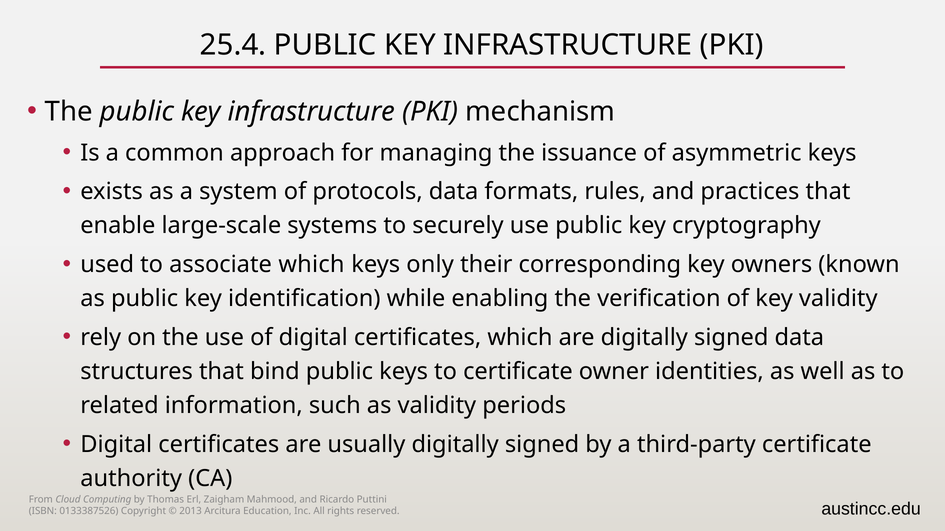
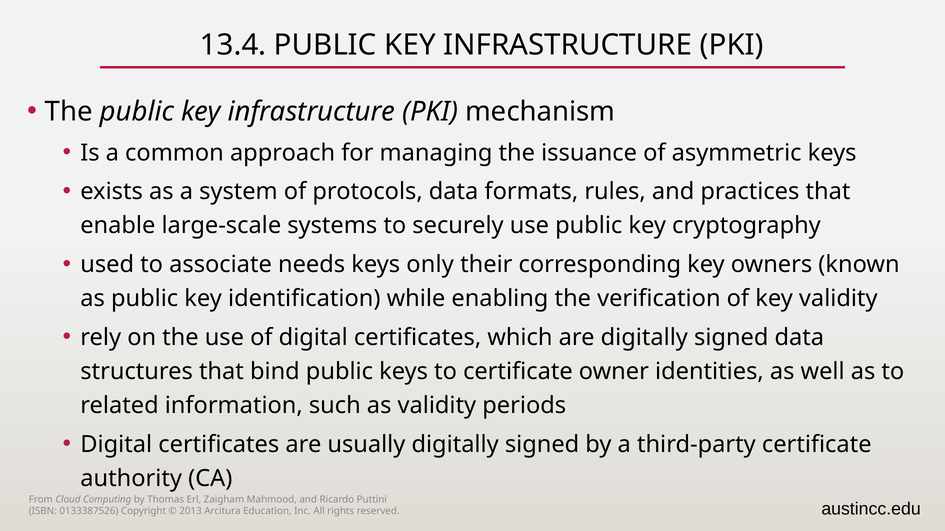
25.4: 25.4 -> 13.4
associate which: which -> needs
